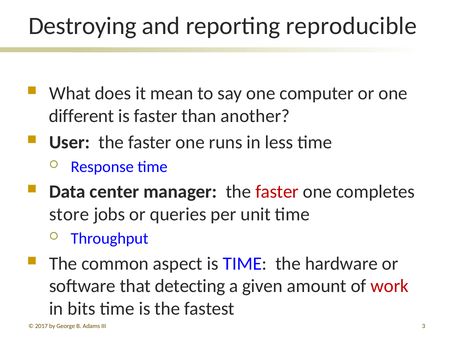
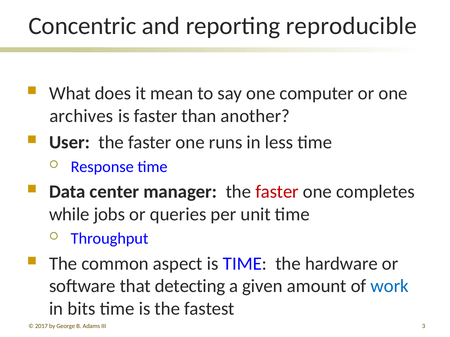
Destroying: Destroying -> Concentric
different: different -> archives
store: store -> while
work colour: red -> blue
